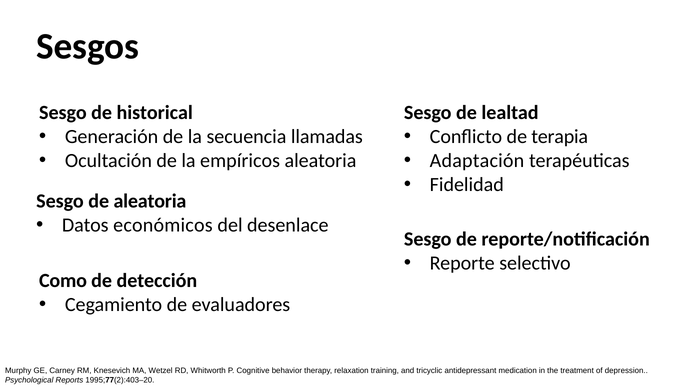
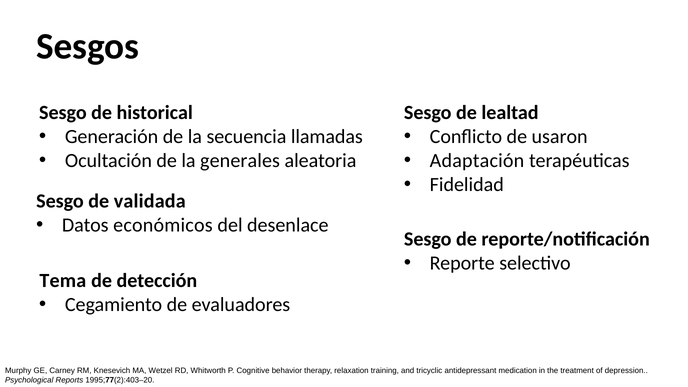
terapia: terapia -> usaron
empíricos: empíricos -> generales
de aleatoria: aleatoria -> validada
Como: Como -> Tema
